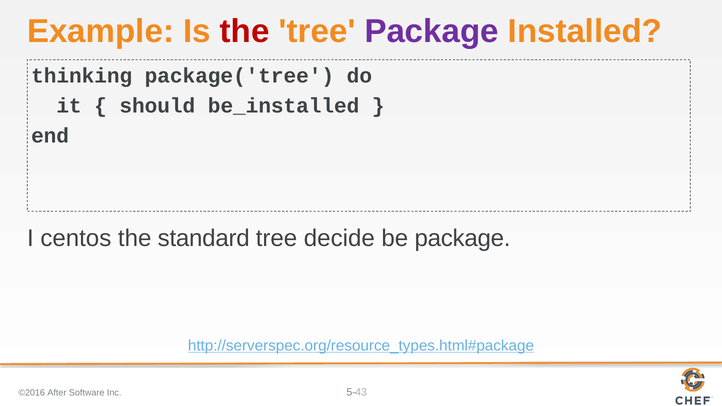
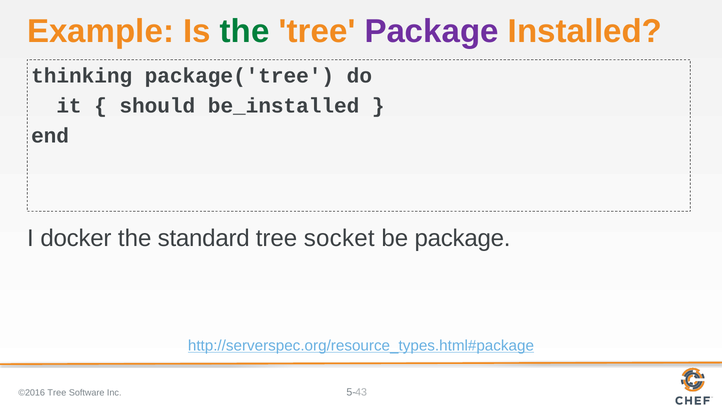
the at (245, 31) colour: red -> green
centos: centos -> docker
decide: decide -> socket
©2016 After: After -> Tree
